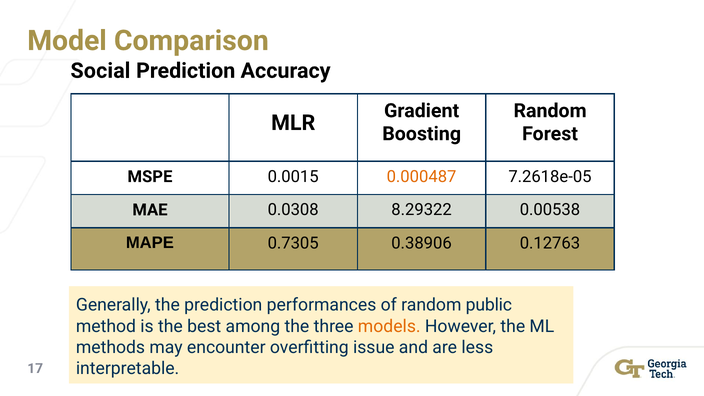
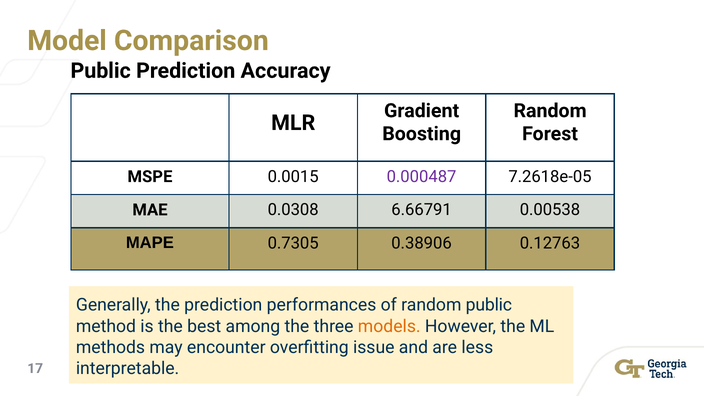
Social at (101, 71): Social -> Public
0.000487 colour: orange -> purple
8.29322: 8.29322 -> 6.66791
